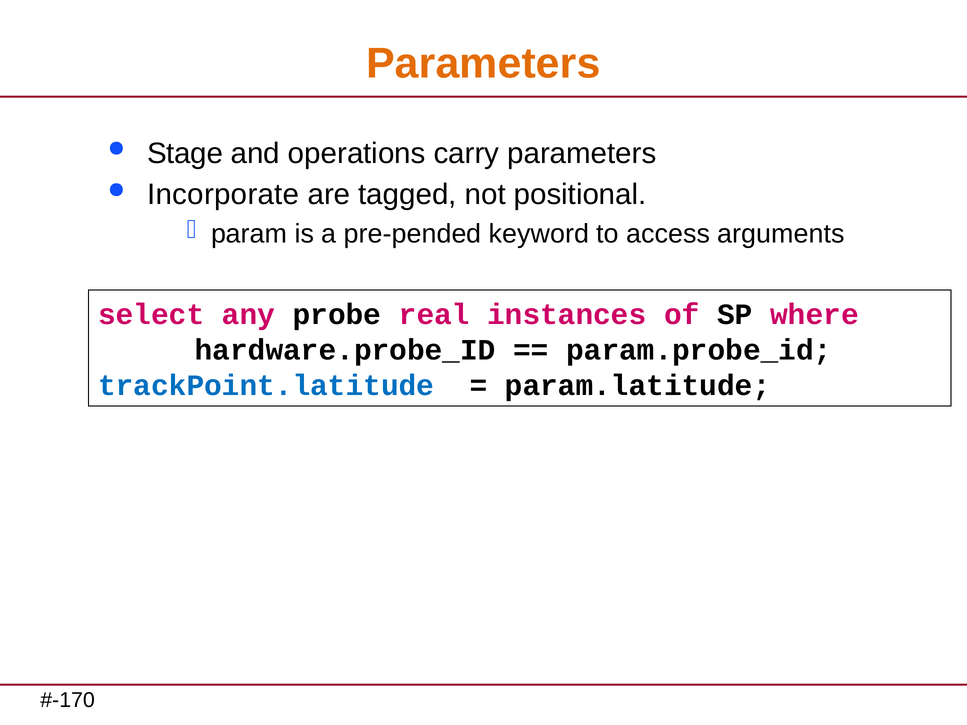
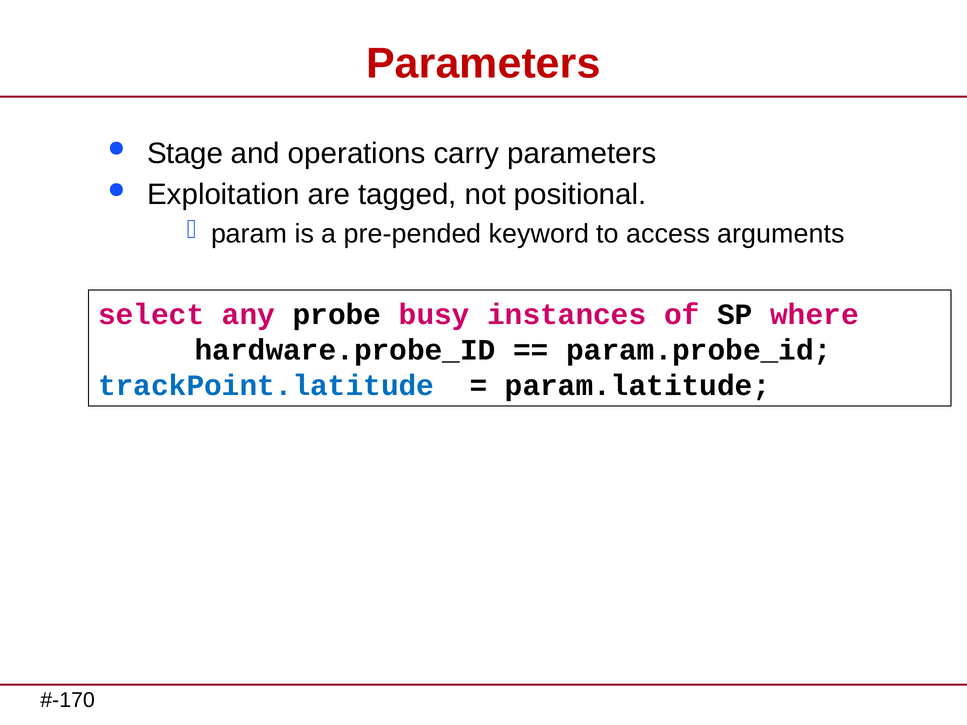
Parameters at (483, 63) colour: orange -> red
Incorporate: Incorporate -> Exploitation
real: real -> busy
